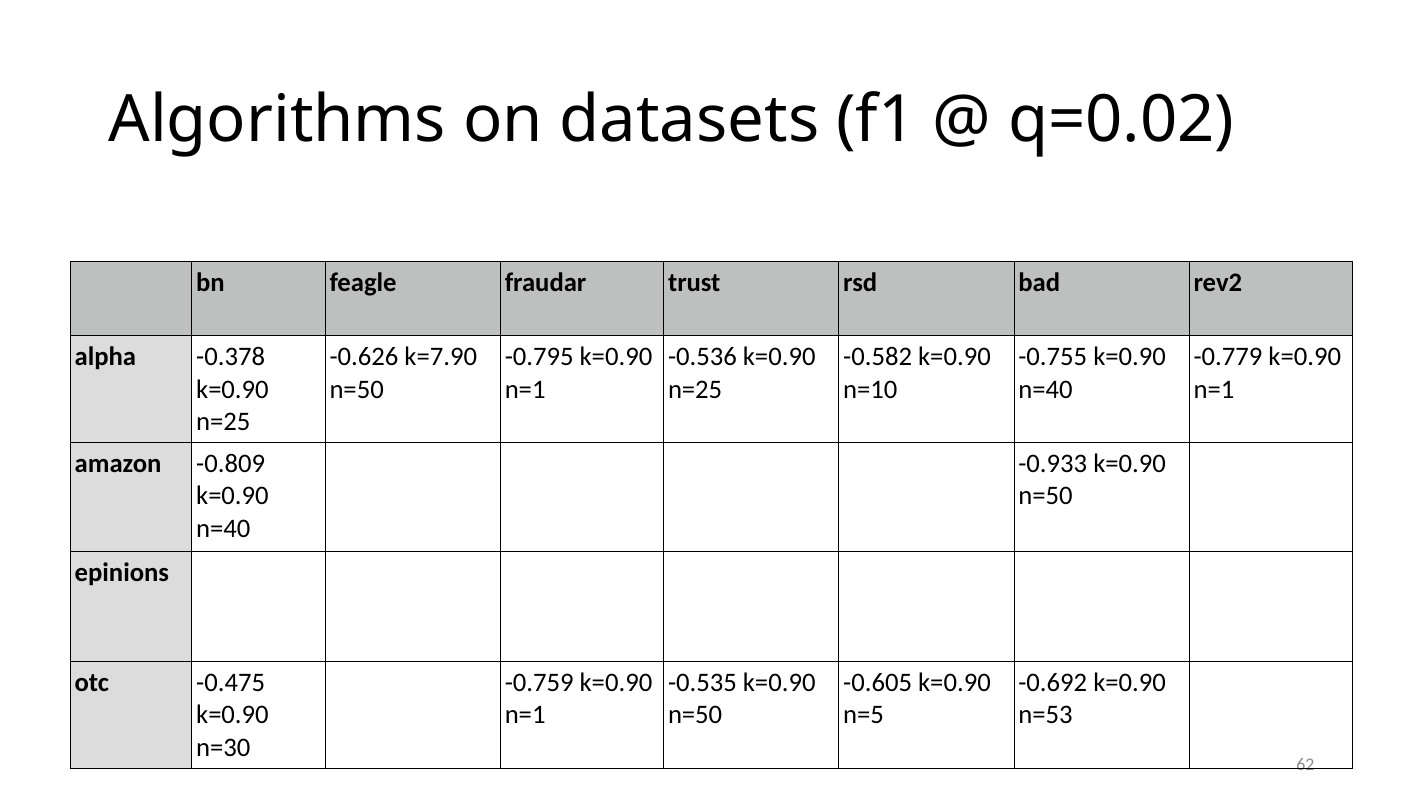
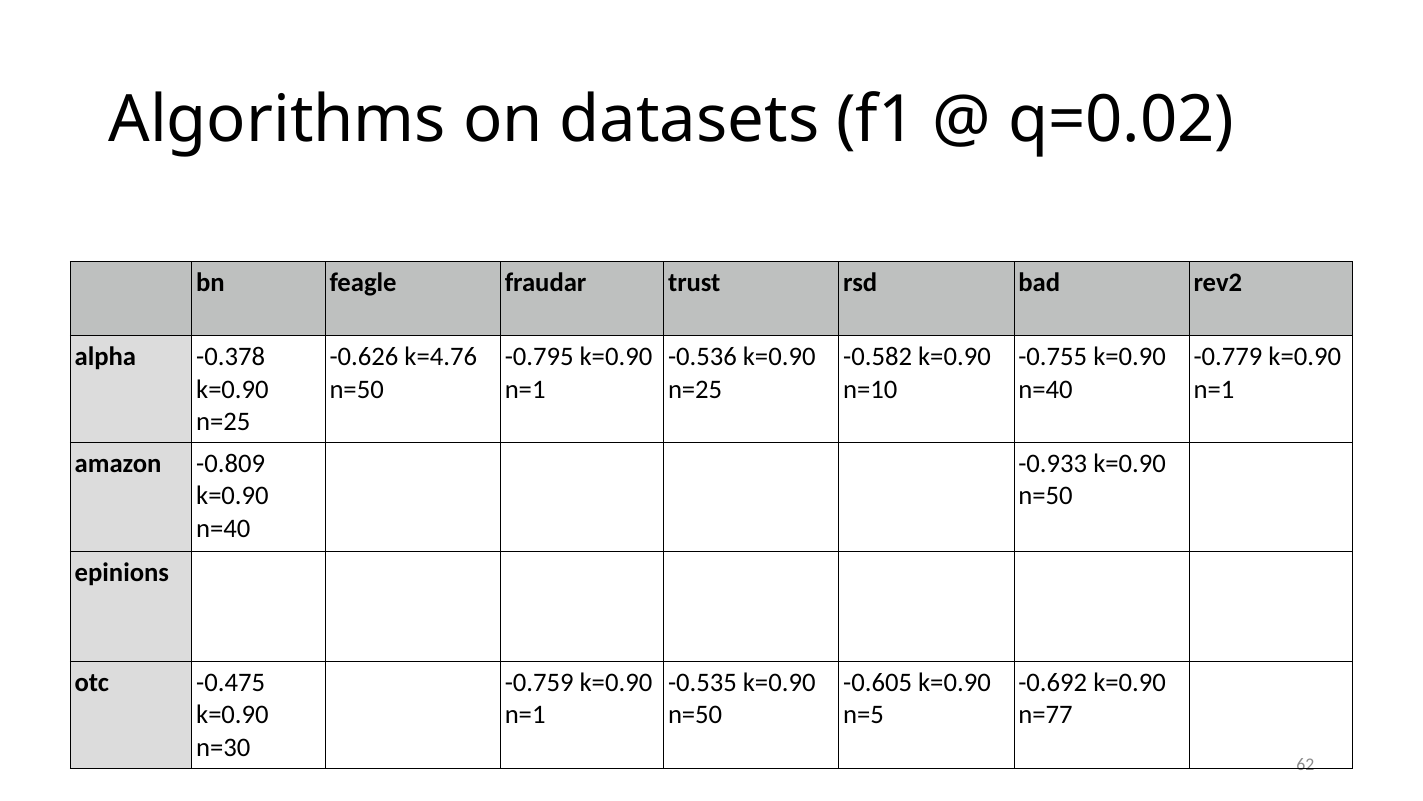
k=7.90: k=7.90 -> k=4.76
n=53: n=53 -> n=77
